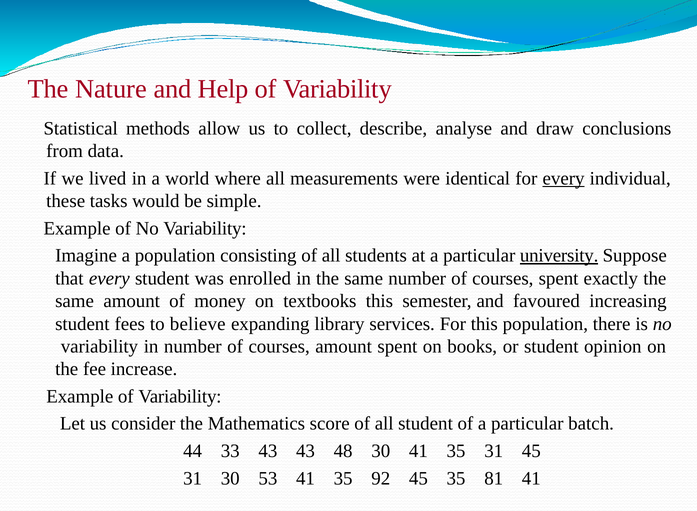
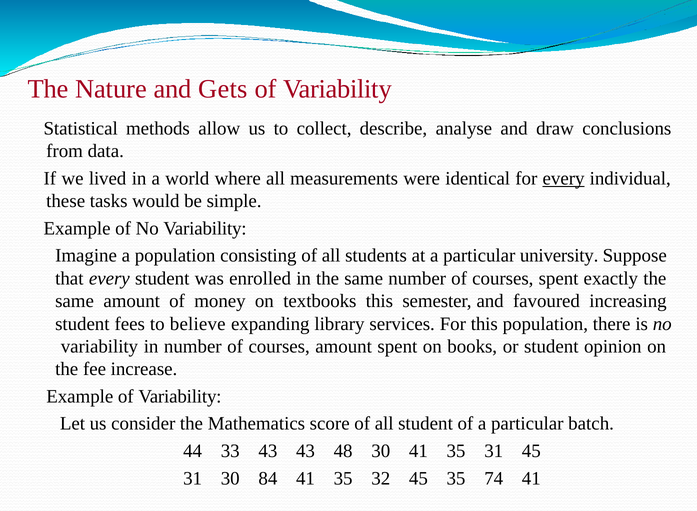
Help: Help -> Gets
university underline: present -> none
53: 53 -> 84
92: 92 -> 32
81: 81 -> 74
